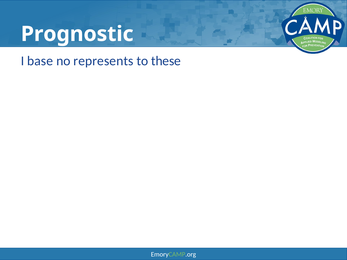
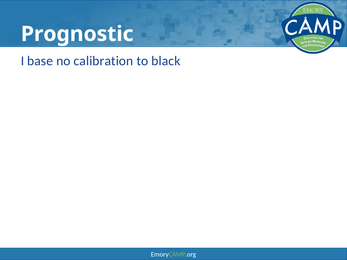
represents: represents -> calibration
these: these -> black
